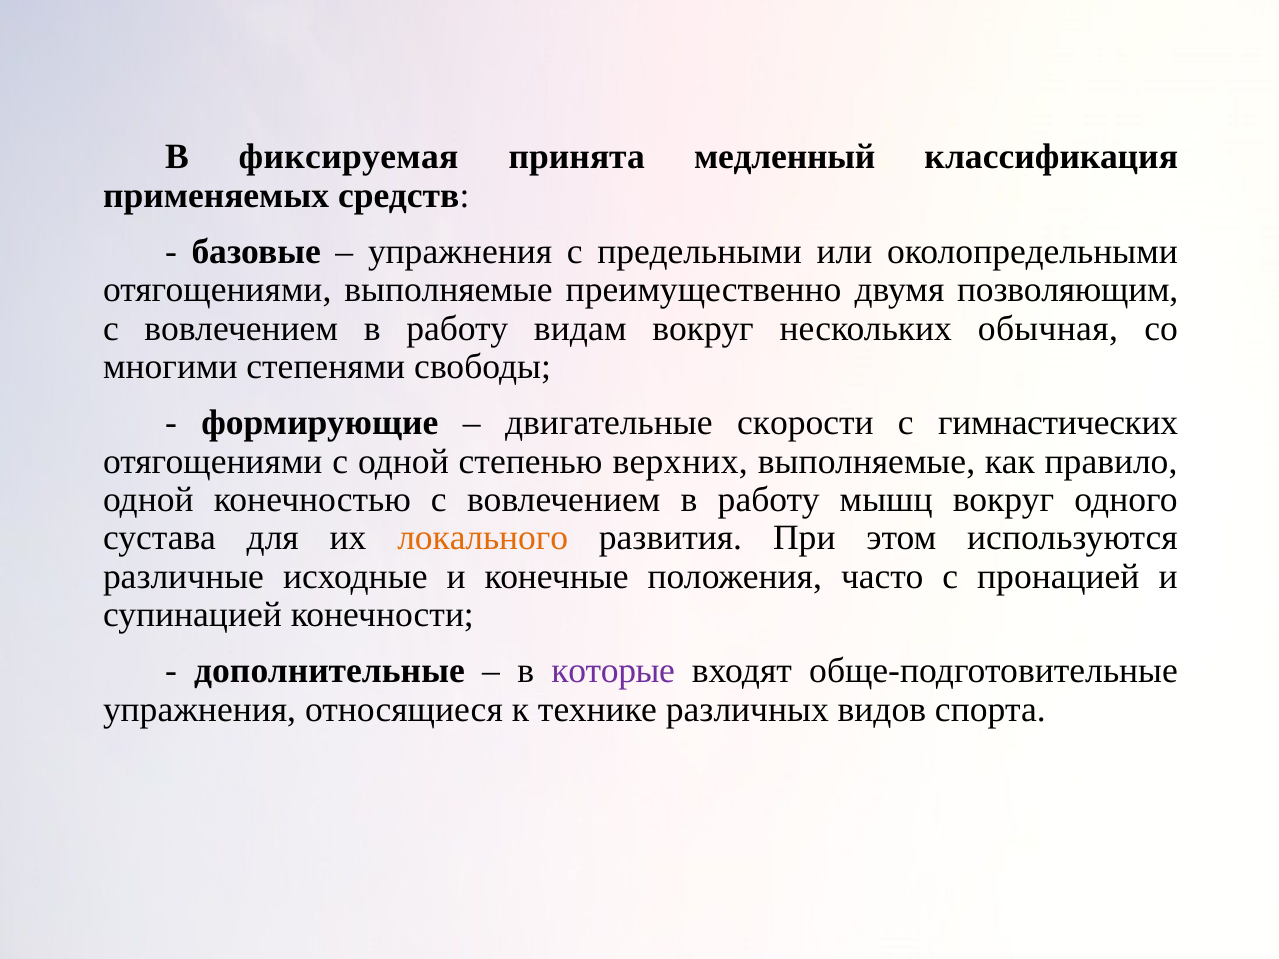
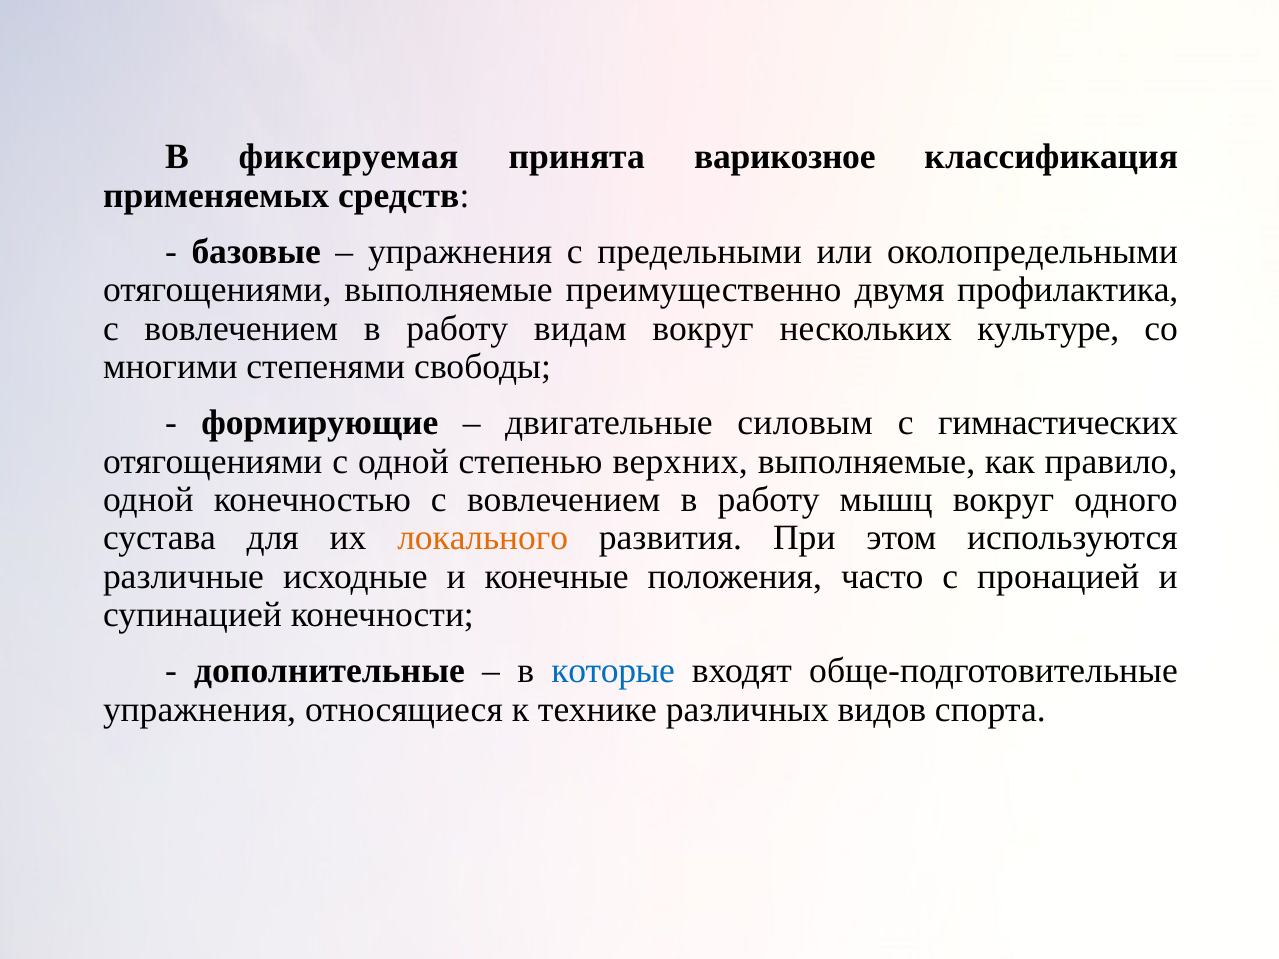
медленный: медленный -> варикозное
позволяющим: позволяющим -> профилактика
обычная: обычная -> культуре
скорости: скорости -> силовым
которые colour: purple -> blue
